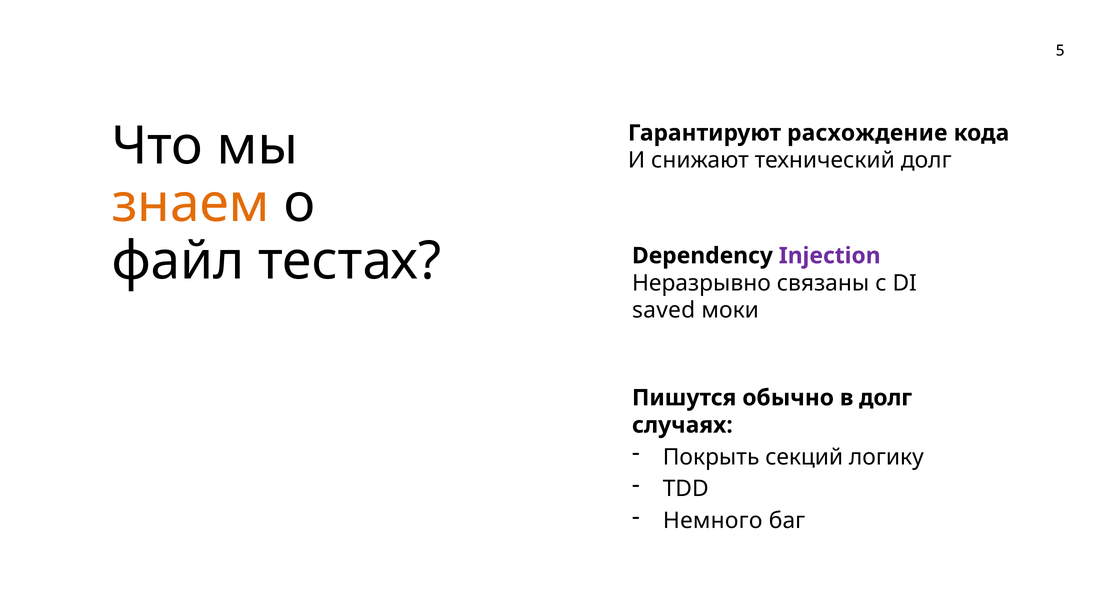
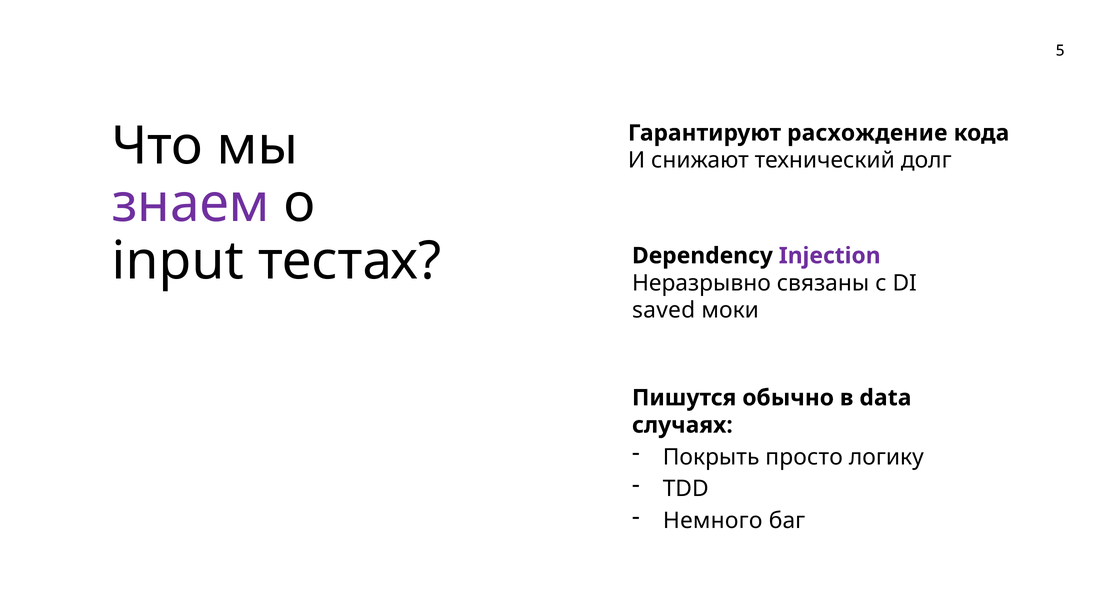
знаем colour: orange -> purple
файл: файл -> input
в долг: долг -> data
секций: секций -> просто
